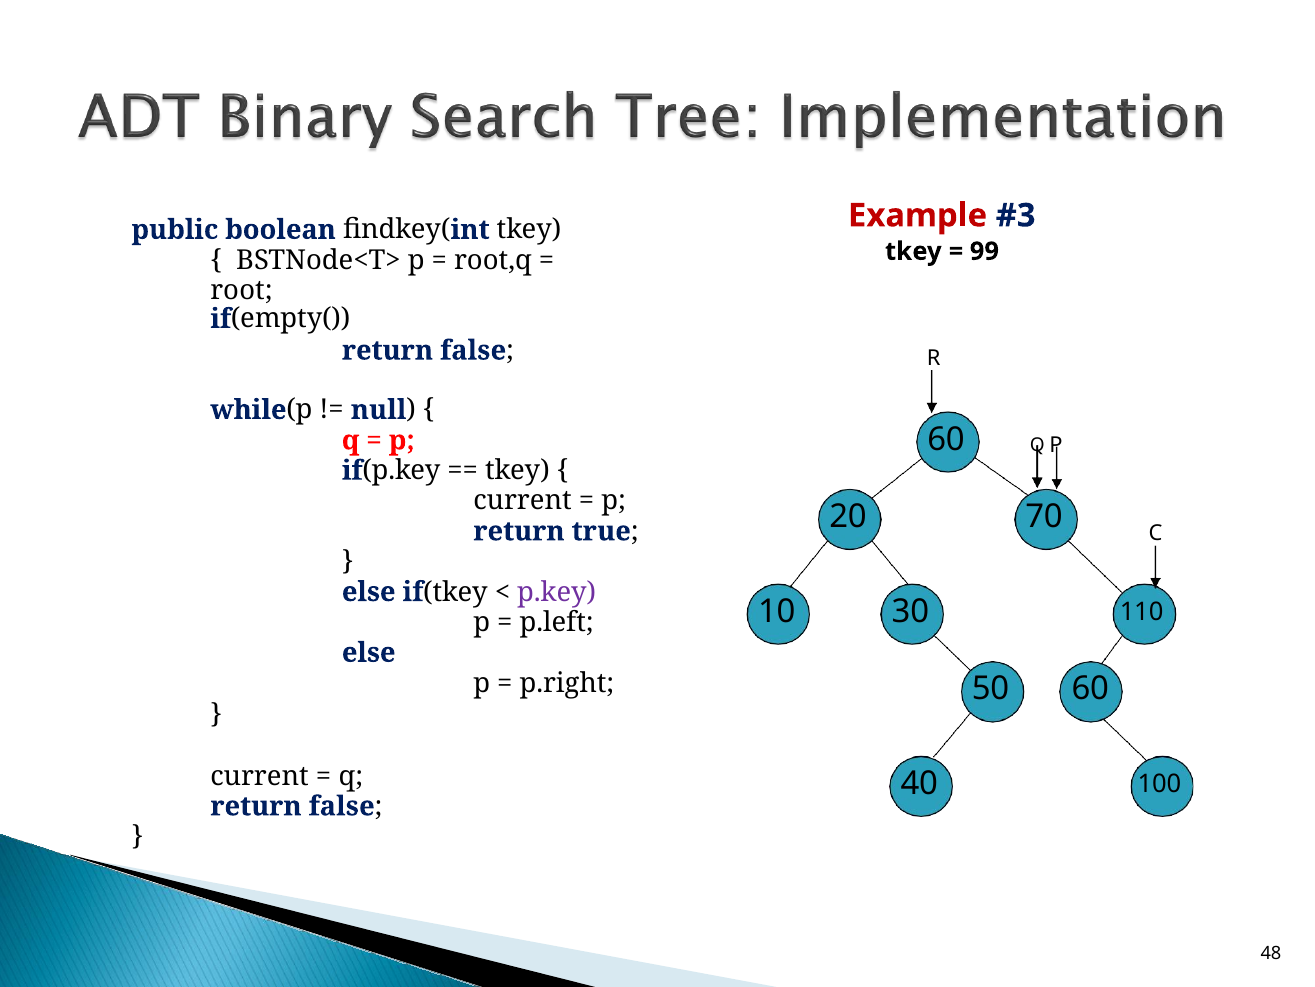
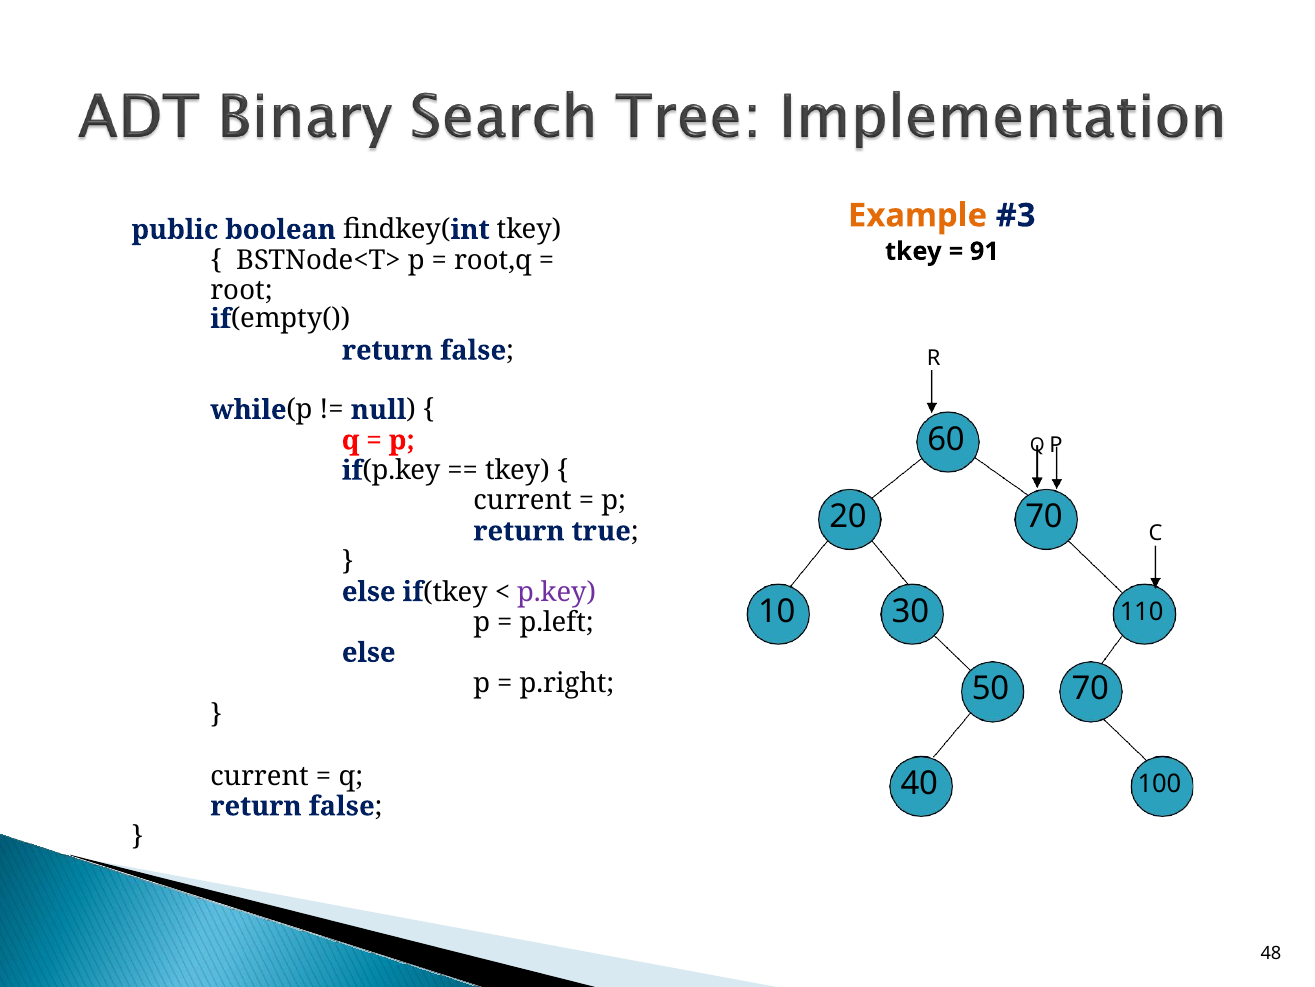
Example colour: red -> orange
99: 99 -> 91
50 60: 60 -> 70
